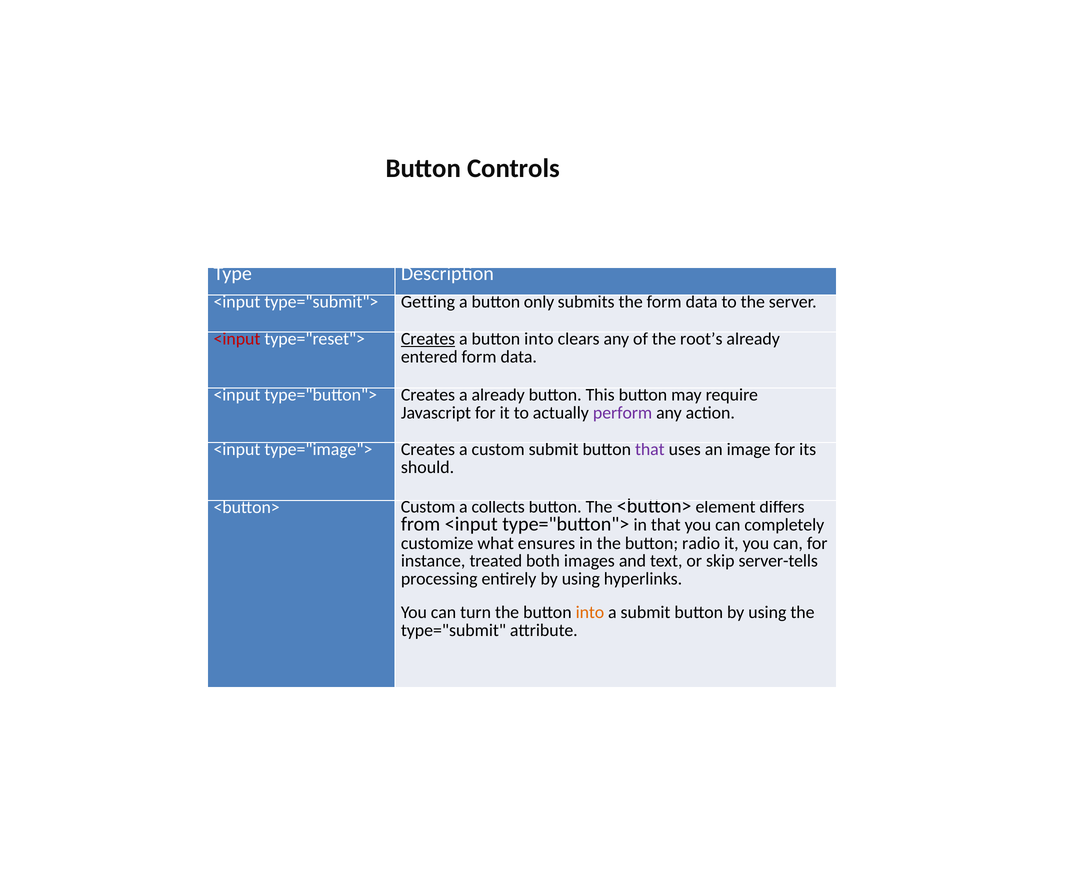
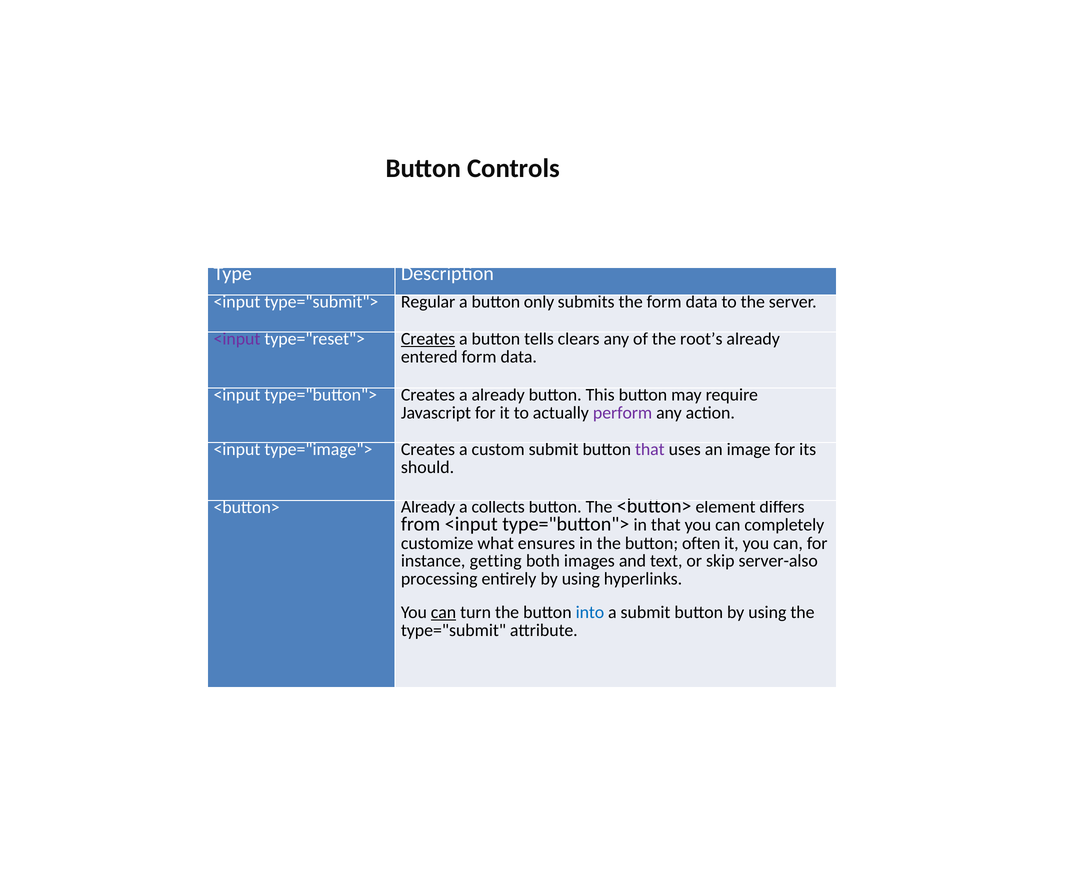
Getting: Getting -> Regular
<input at (237, 339) colour: red -> purple
a button into: into -> tells
<button> Custom: Custom -> Already
radio: radio -> often
treated: treated -> getting
server-tells: server-tells -> server-also
can at (444, 613) underline: none -> present
into at (590, 613) colour: orange -> blue
